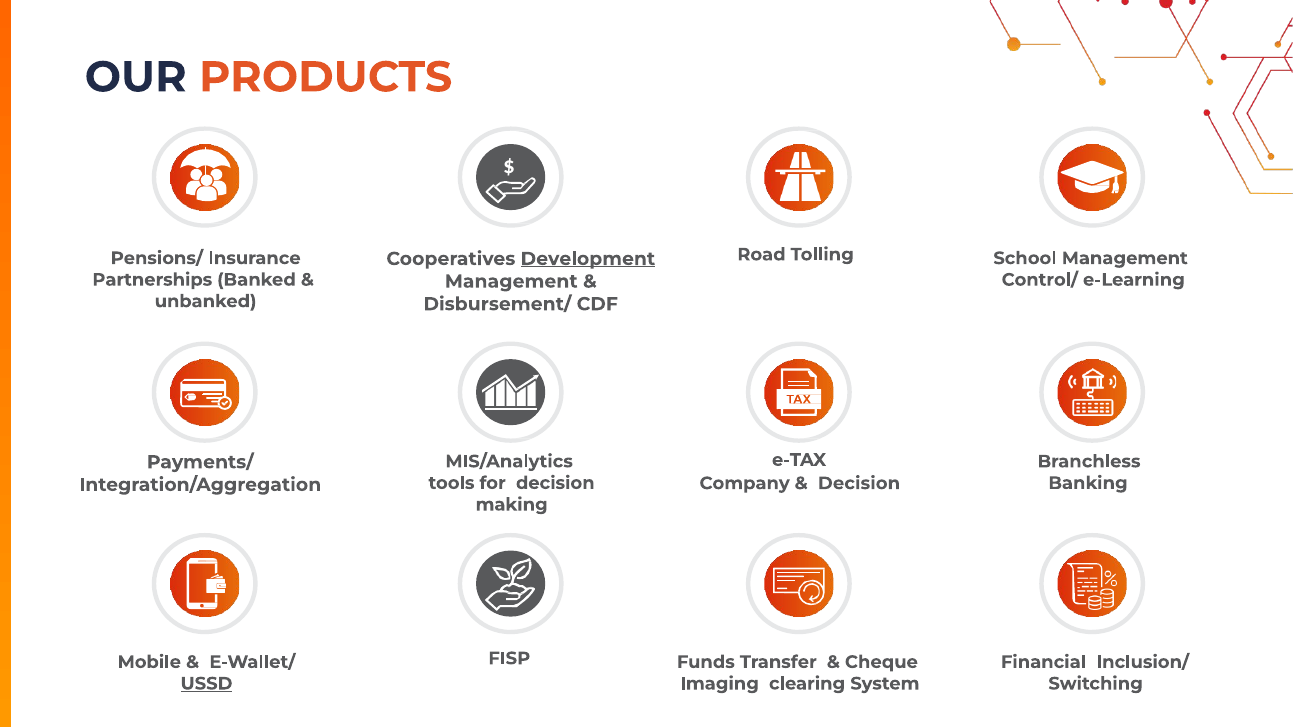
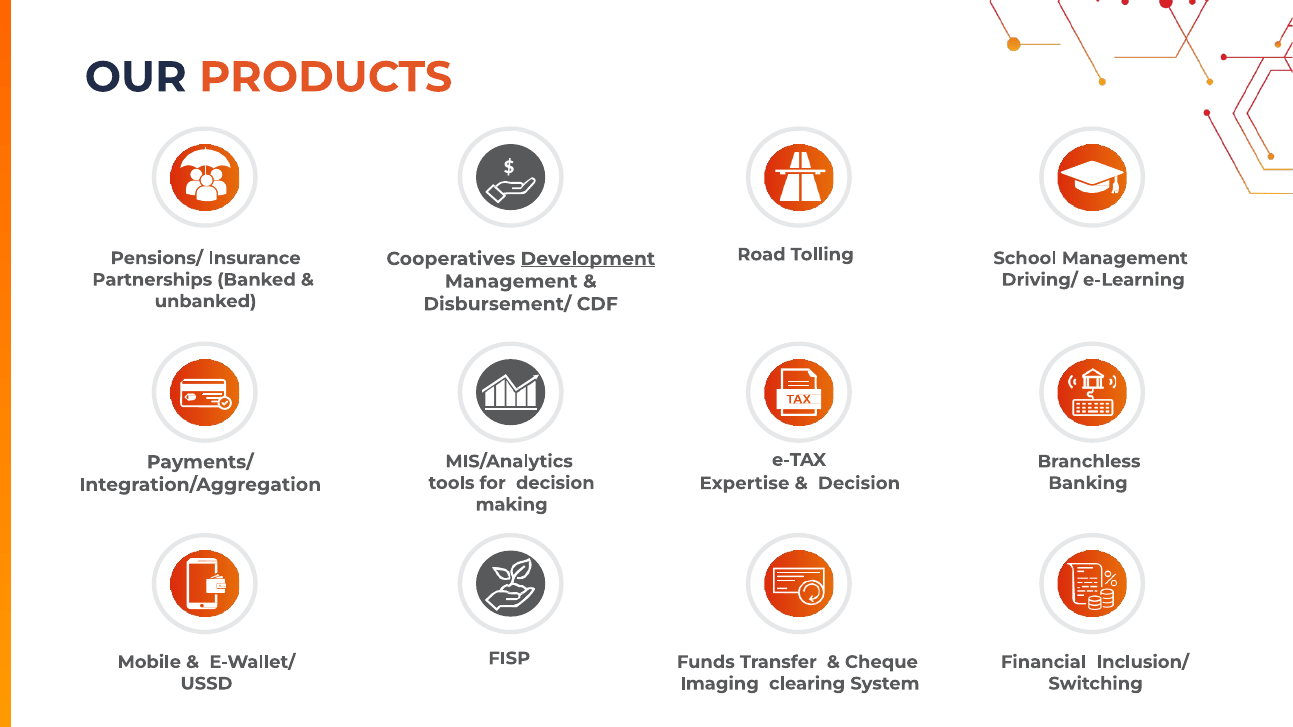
Control/: Control/ -> Driving/
Company: Company -> Expertise
USSD underline: present -> none
